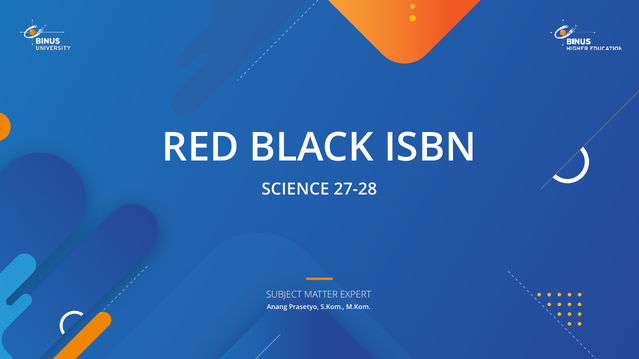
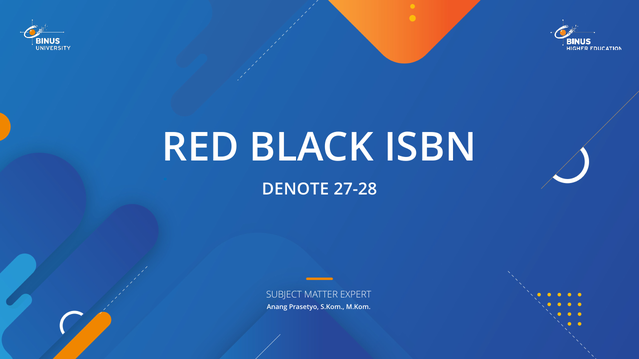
SCIENCE: SCIENCE -> DENOTE
